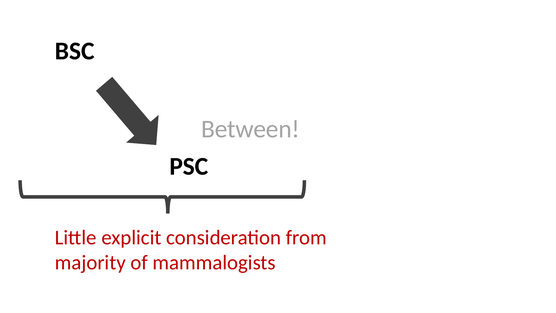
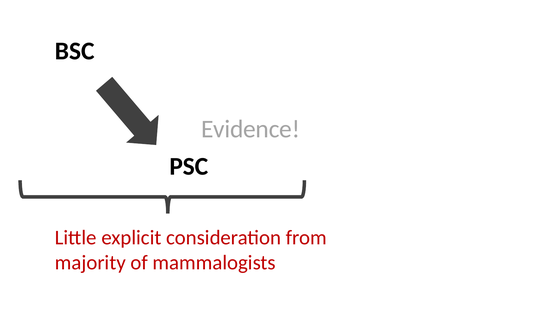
Between: Between -> Evidence
